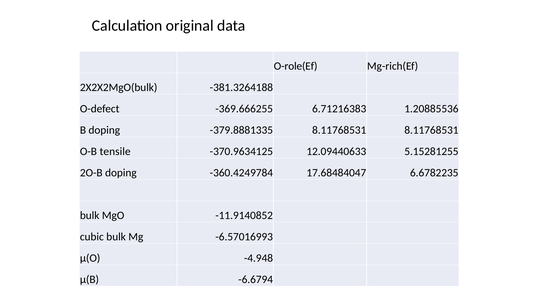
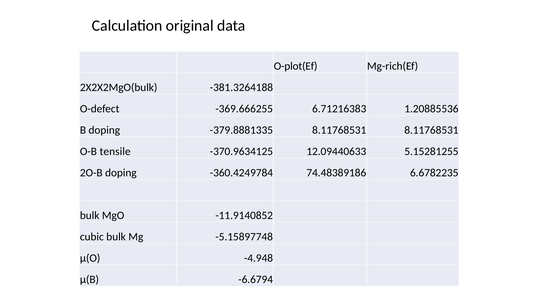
O-role(Ef: O-role(Ef -> O-plot(Ef
17.68484047: 17.68484047 -> 74.48389186
-6.57016993: -6.57016993 -> -5.15897748
